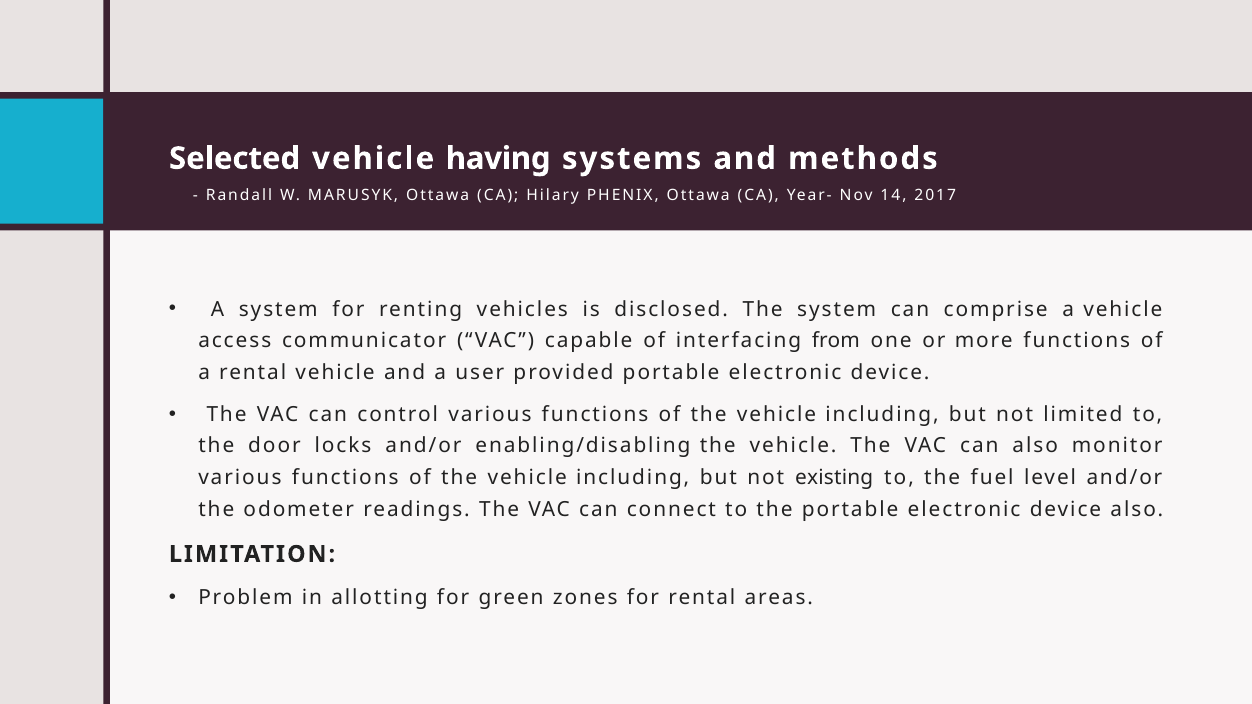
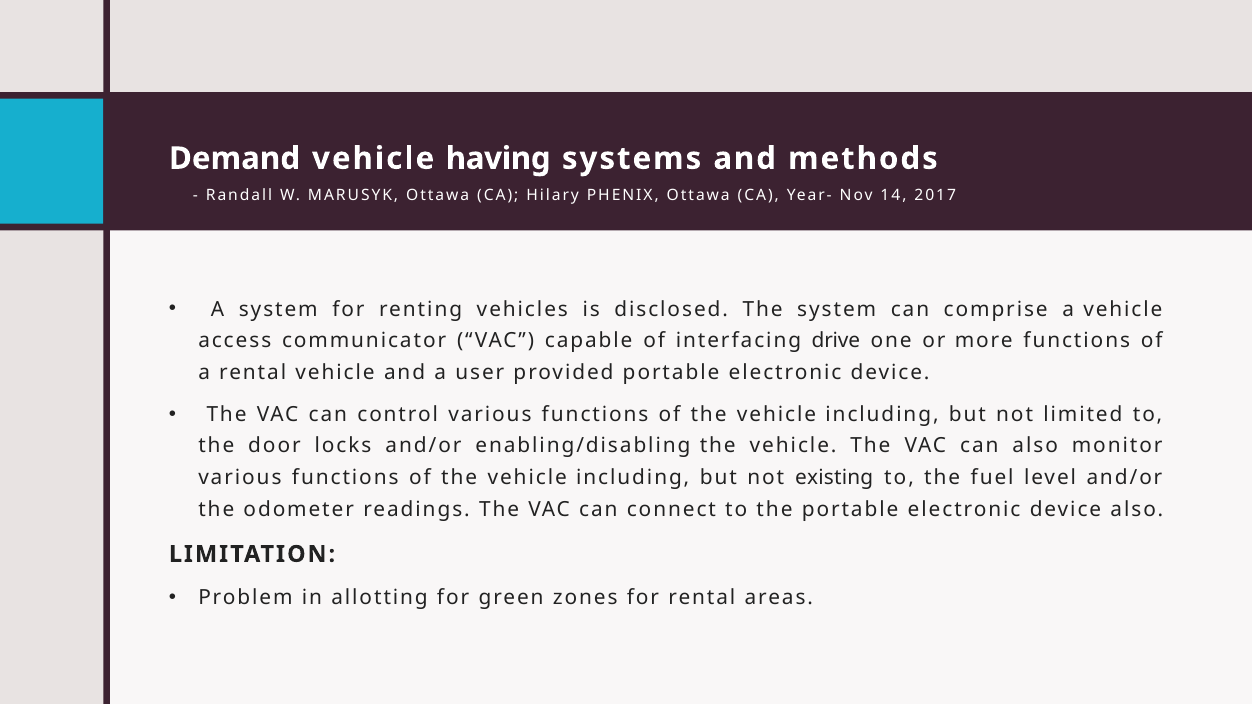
Selected: Selected -> Demand
from: from -> drive
